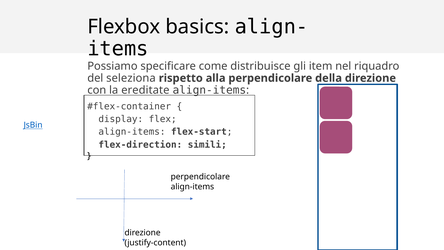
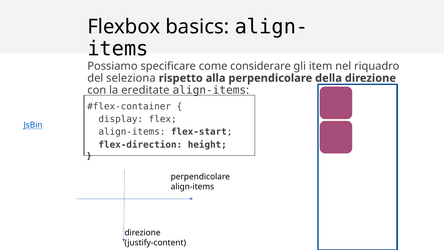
distribuisce: distribuisce -> considerare
simili: simili -> height
